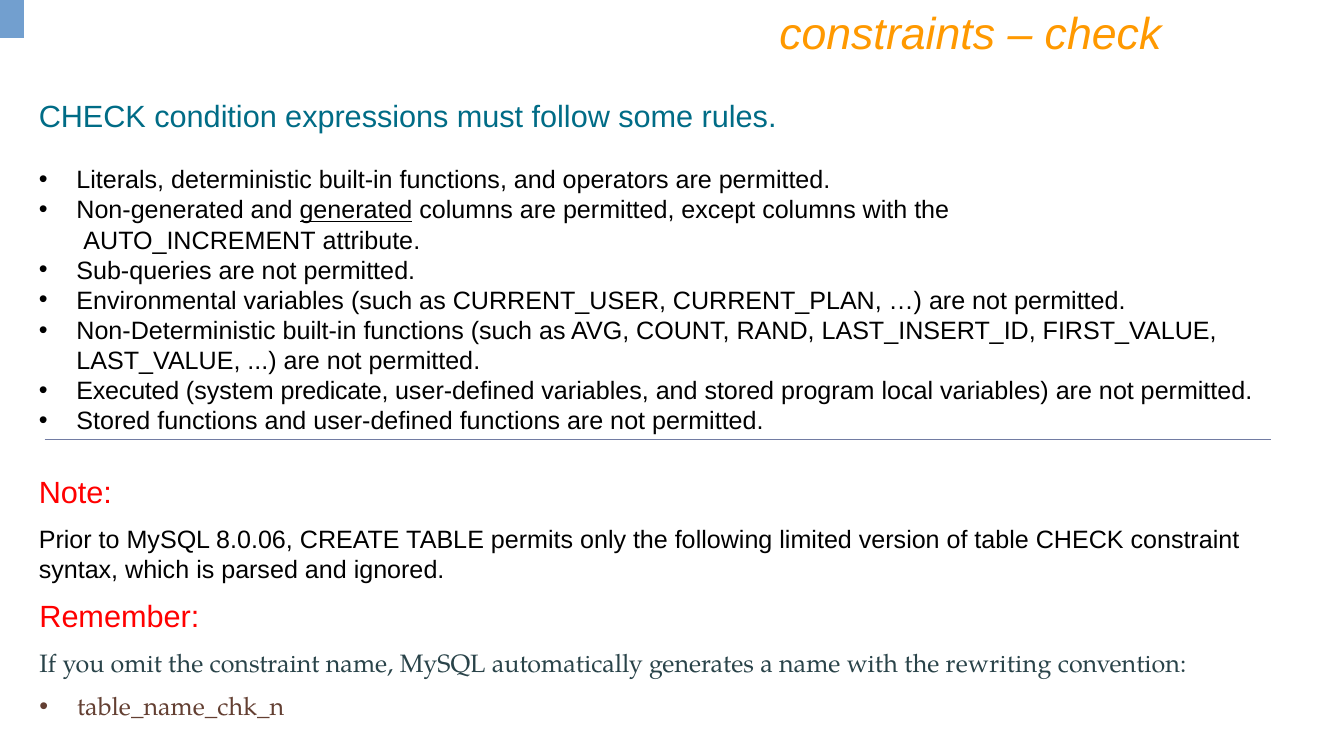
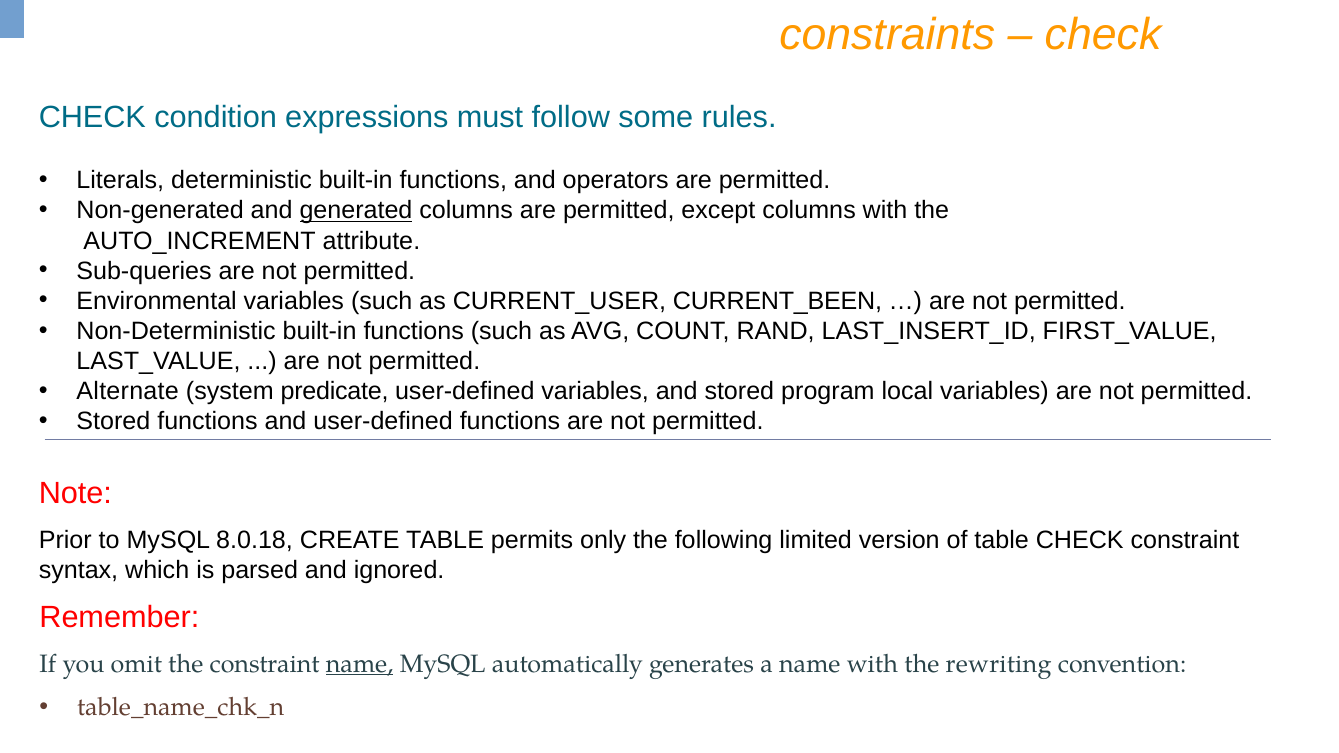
CURRENT_PLAN: CURRENT_PLAN -> CURRENT_BEEN
Executed: Executed -> Alternate
8.0.06: 8.0.06 -> 8.0.18
name at (360, 664) underline: none -> present
